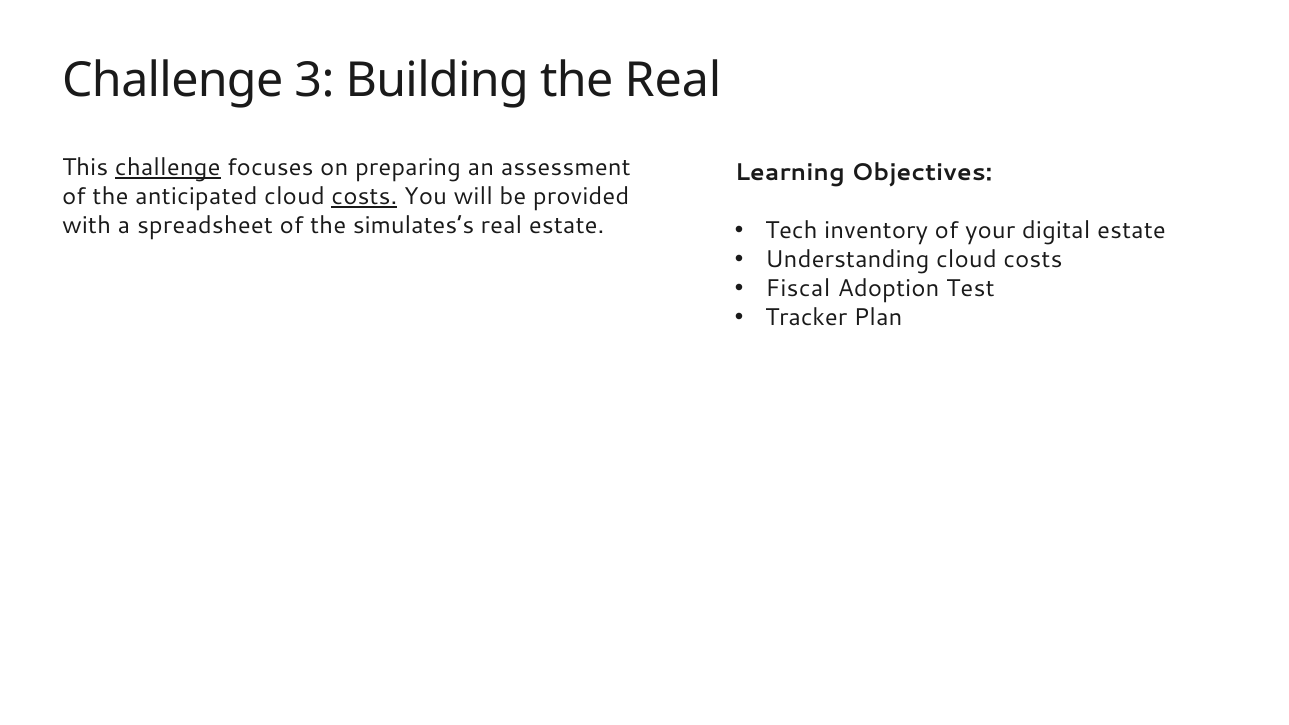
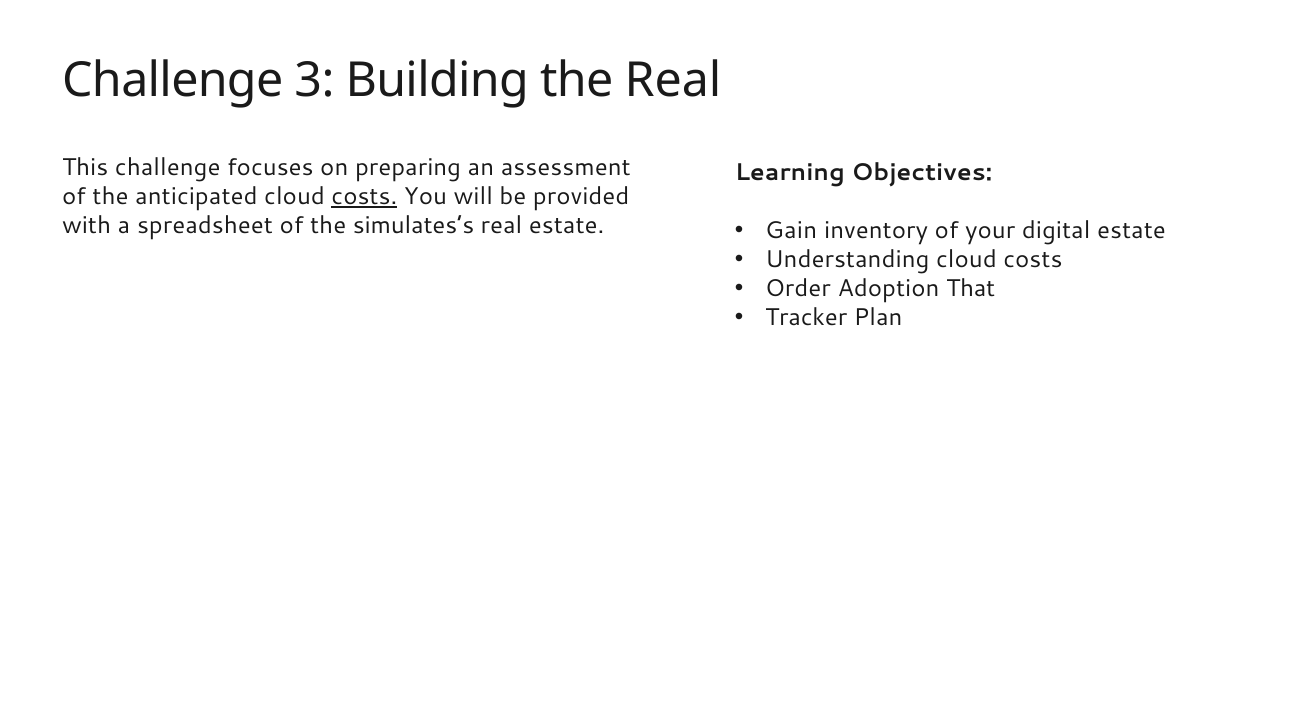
challenge at (168, 168) underline: present -> none
Tech: Tech -> Gain
Fiscal: Fiscal -> Order
Test: Test -> That
